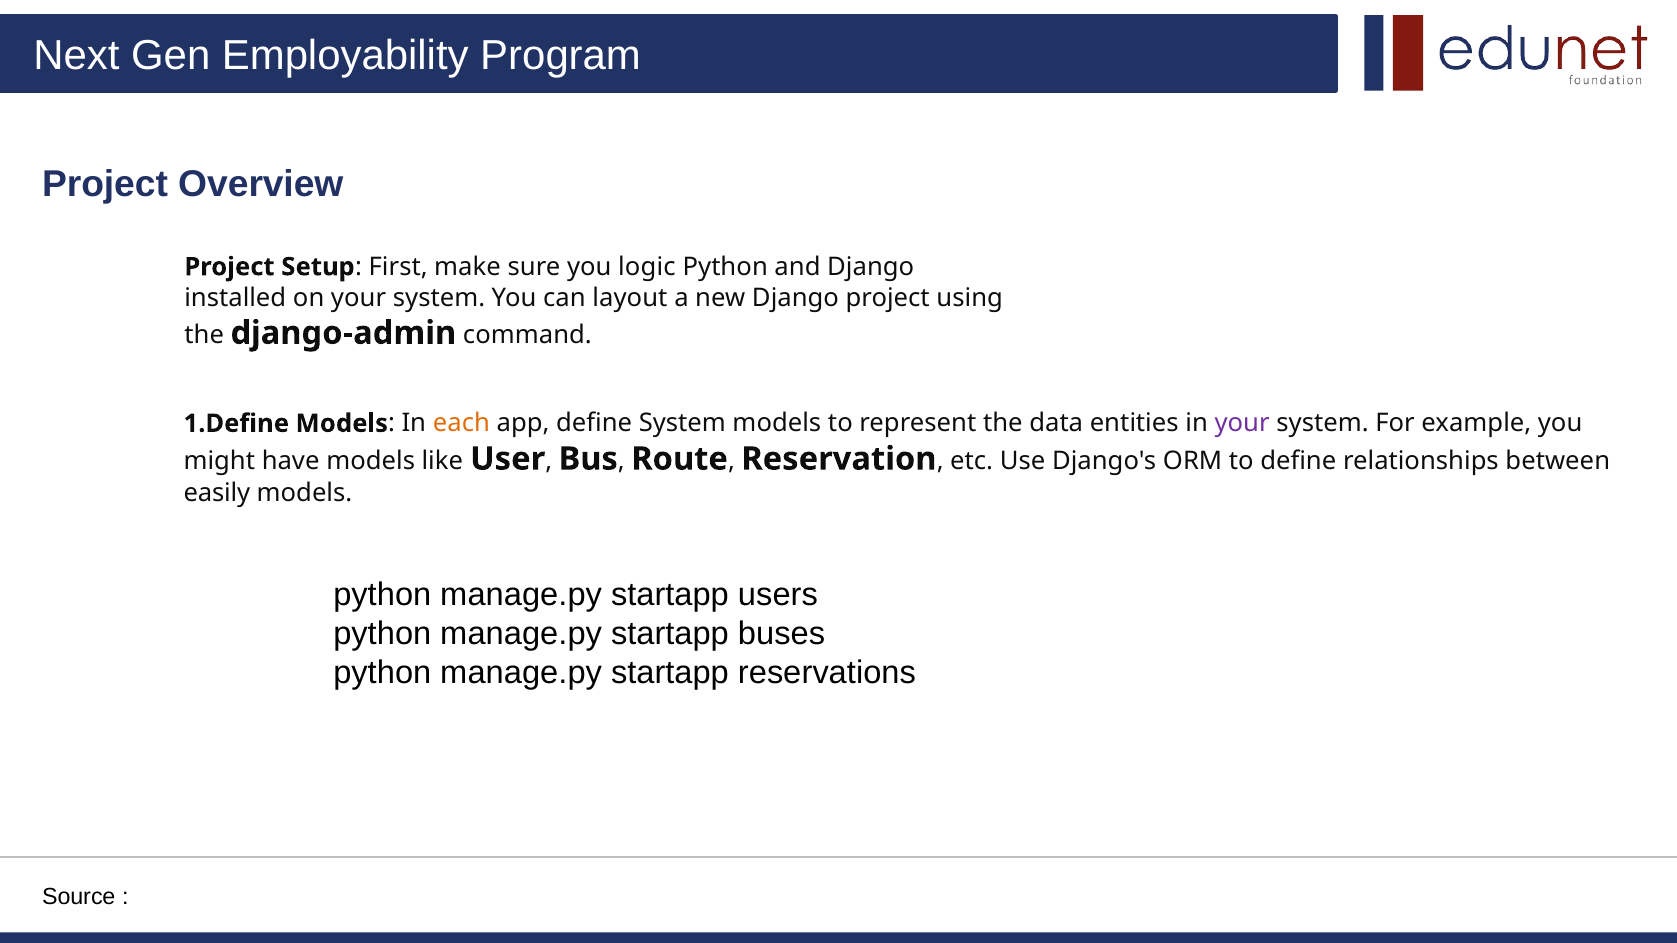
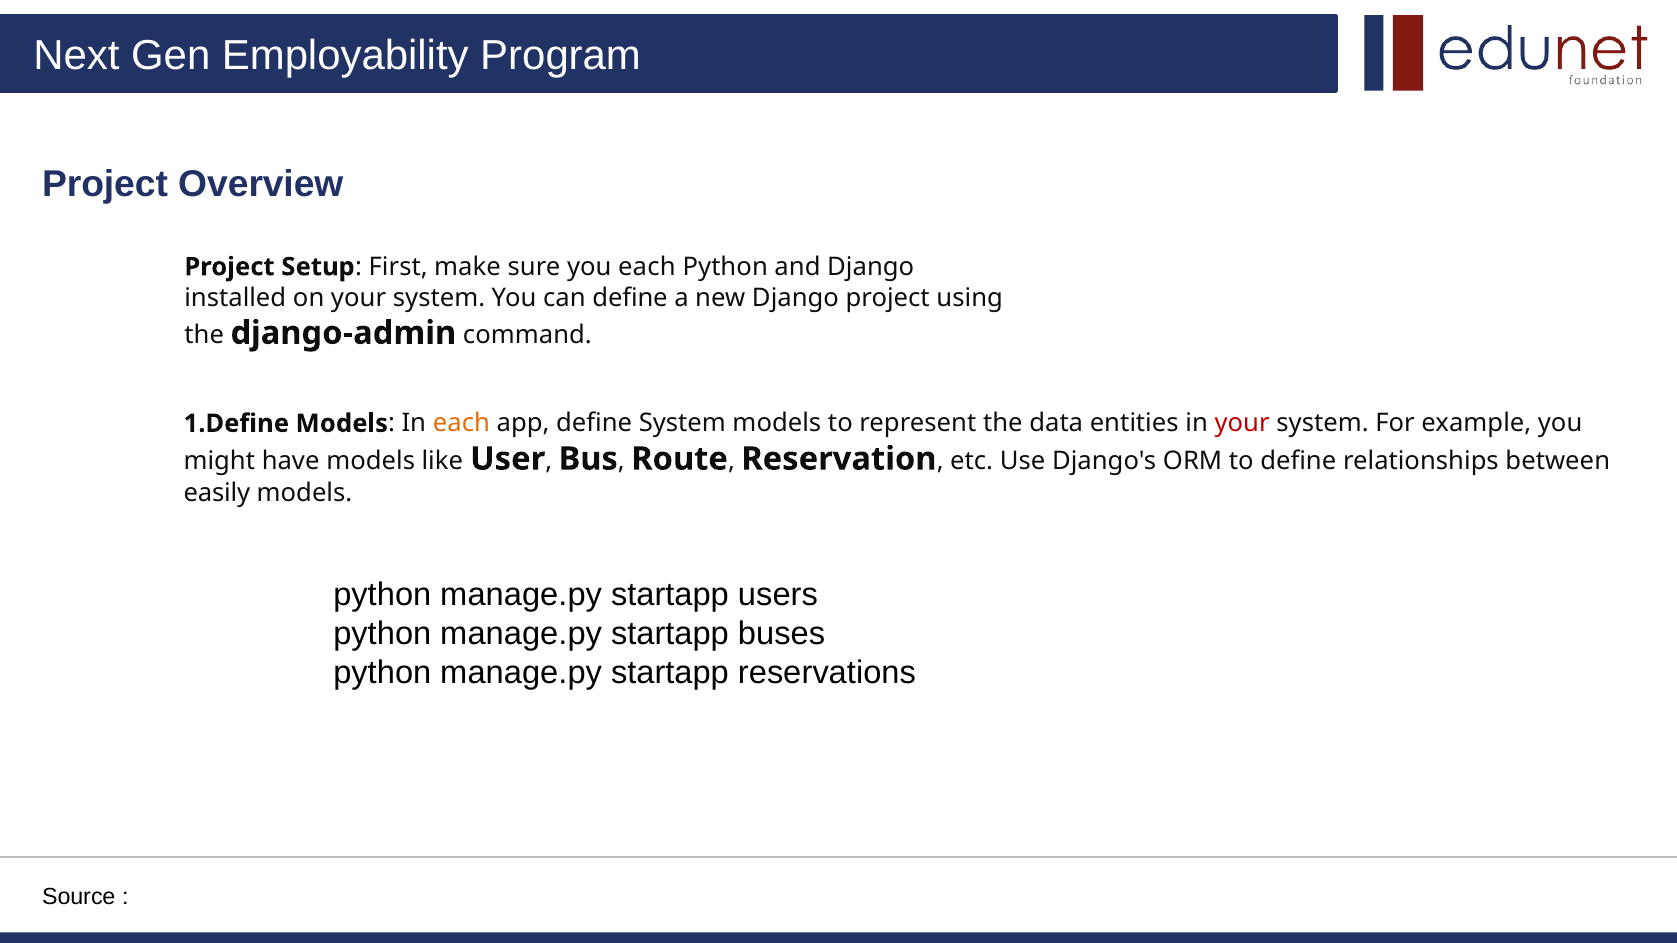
you logic: logic -> each
can layout: layout -> define
your at (1242, 424) colour: purple -> red
